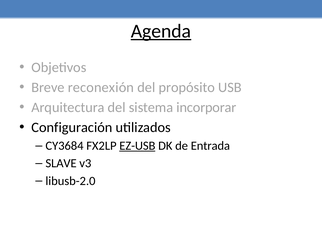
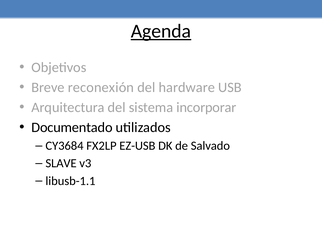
propósito: propósito -> hardware
Configuración: Configuración -> Documentado
EZ-USB underline: present -> none
Entrada: Entrada -> Salvado
libusb-2.0: libusb-2.0 -> libusb-1.1
